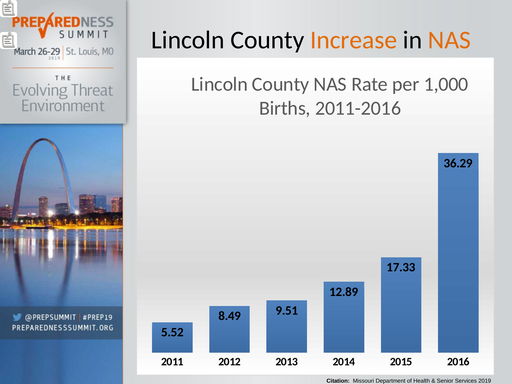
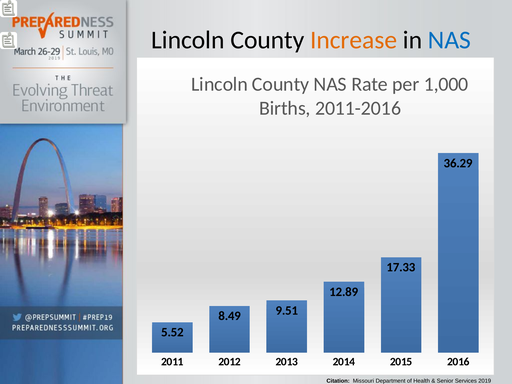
NAS at (449, 40) colour: orange -> blue
